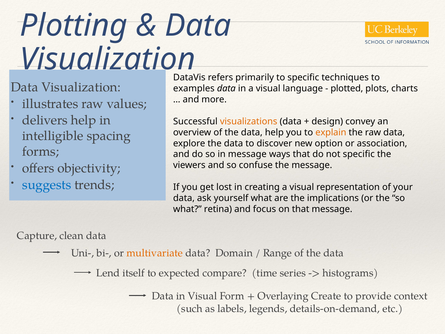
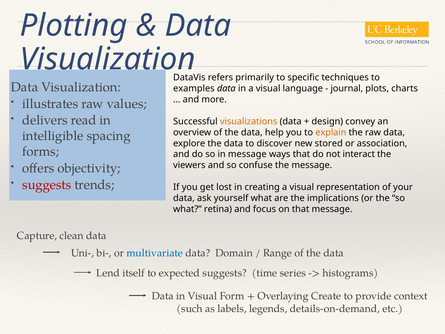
plotted: plotted -> journal
delivers help: help -> read
option: option -> stored
not specific: specific -> interact
suggests at (47, 185) colour: blue -> red
multivariate colour: orange -> blue
expected compare: compare -> suggests
